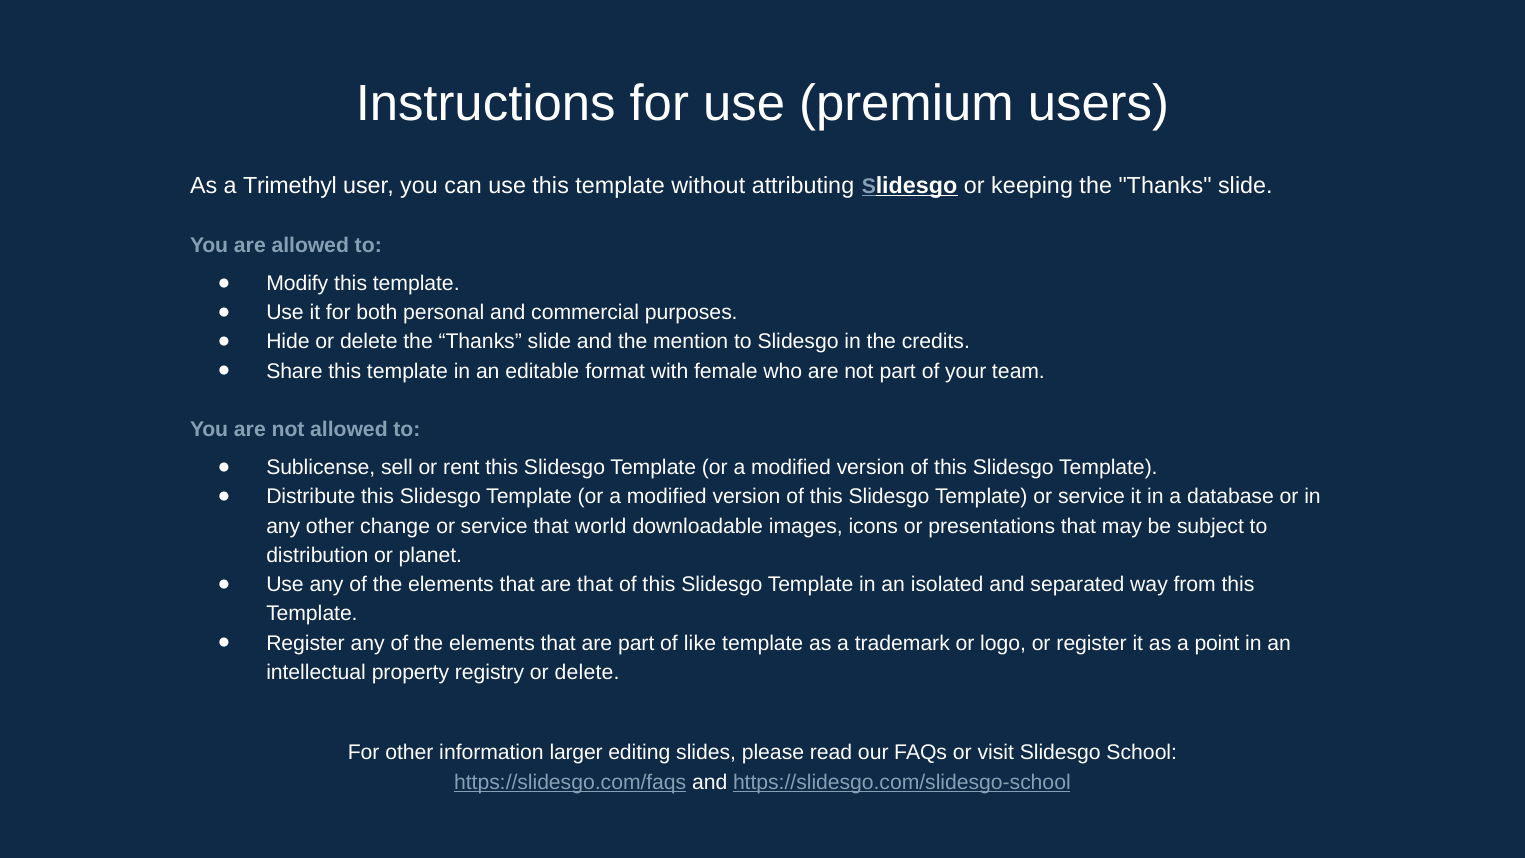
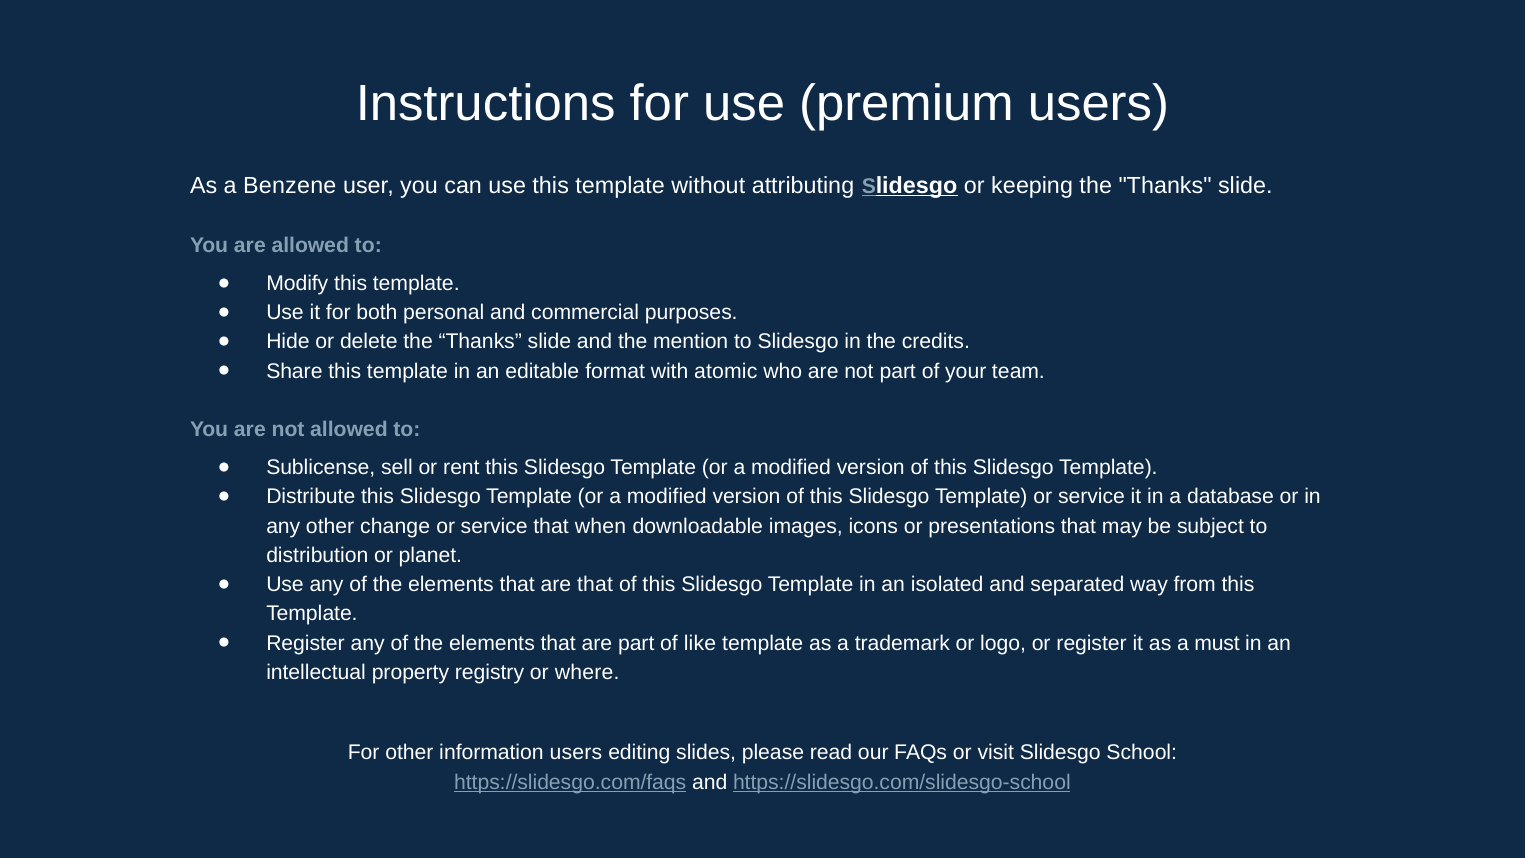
Trimethyl: Trimethyl -> Benzene
female: female -> atomic
world: world -> when
point: point -> must
registry or delete: delete -> where
information larger: larger -> users
